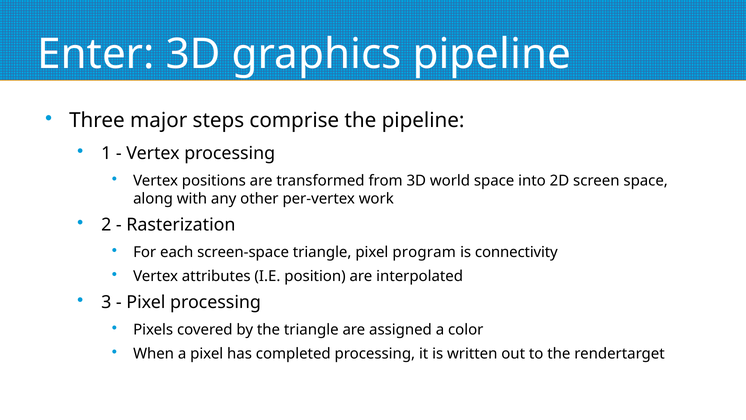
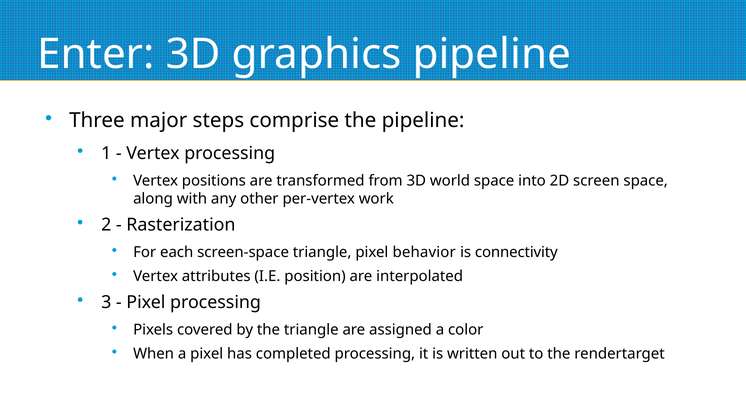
program: program -> behavior
